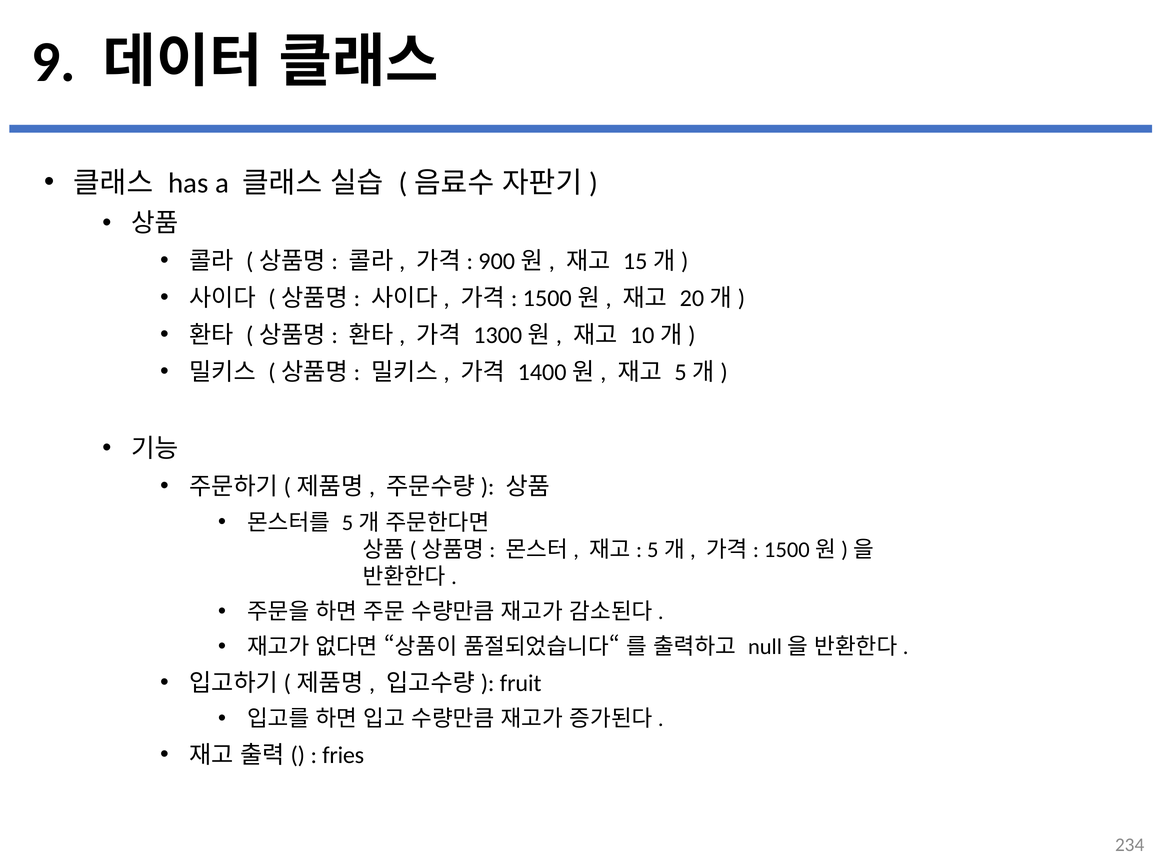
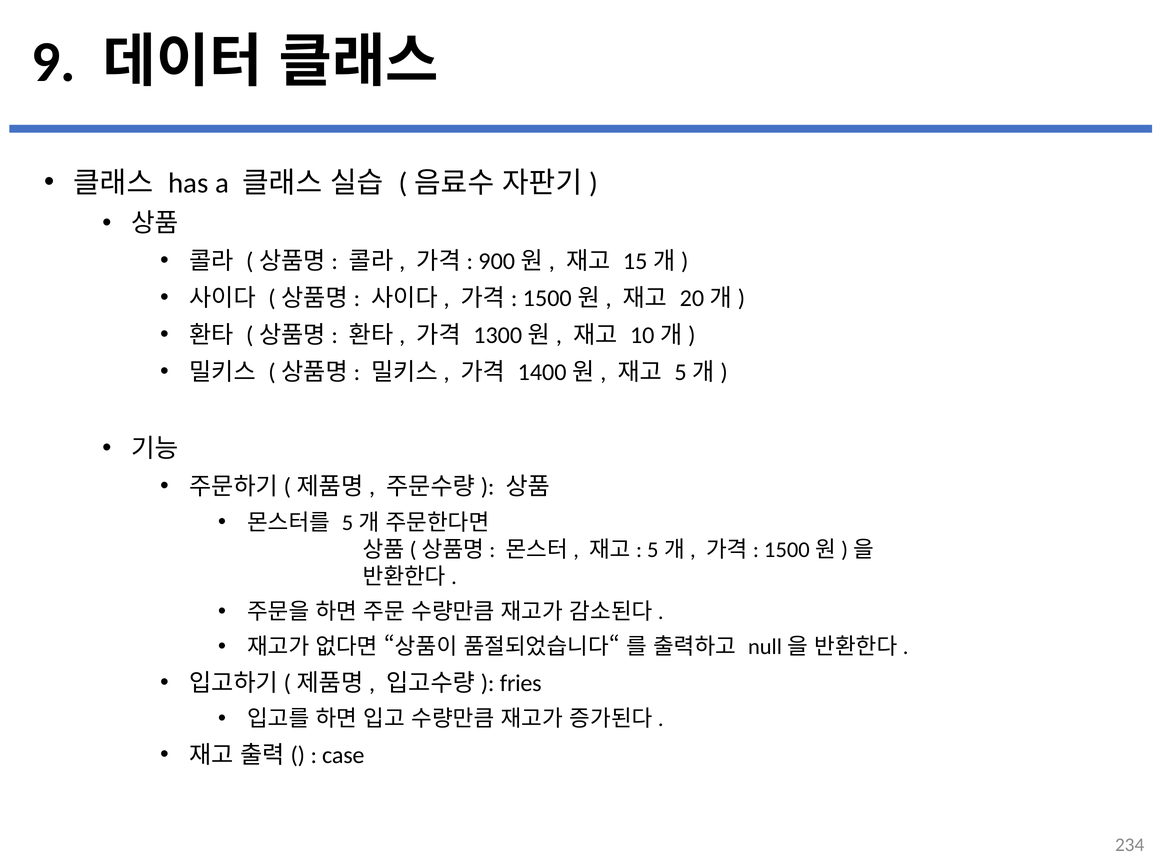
fruit: fruit -> fries
fries: fries -> case
